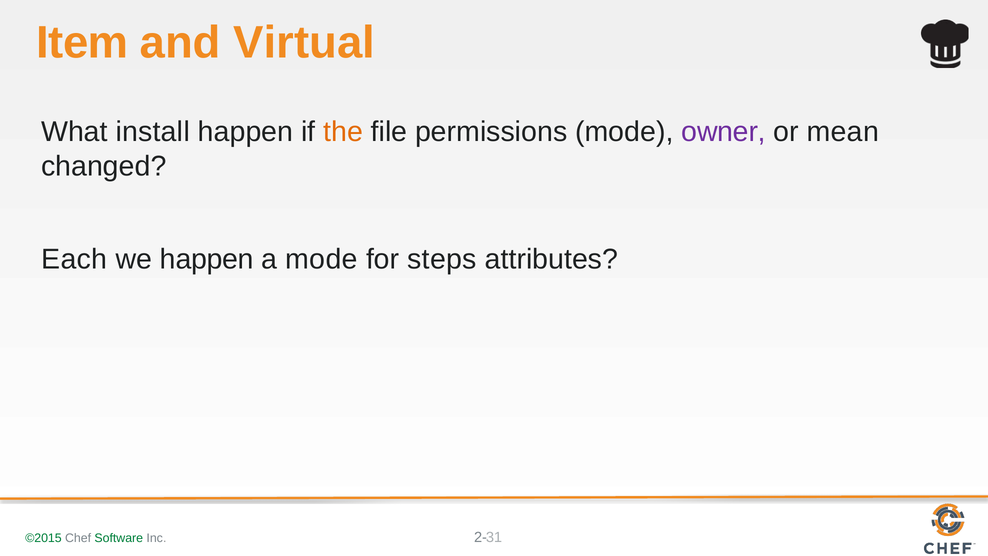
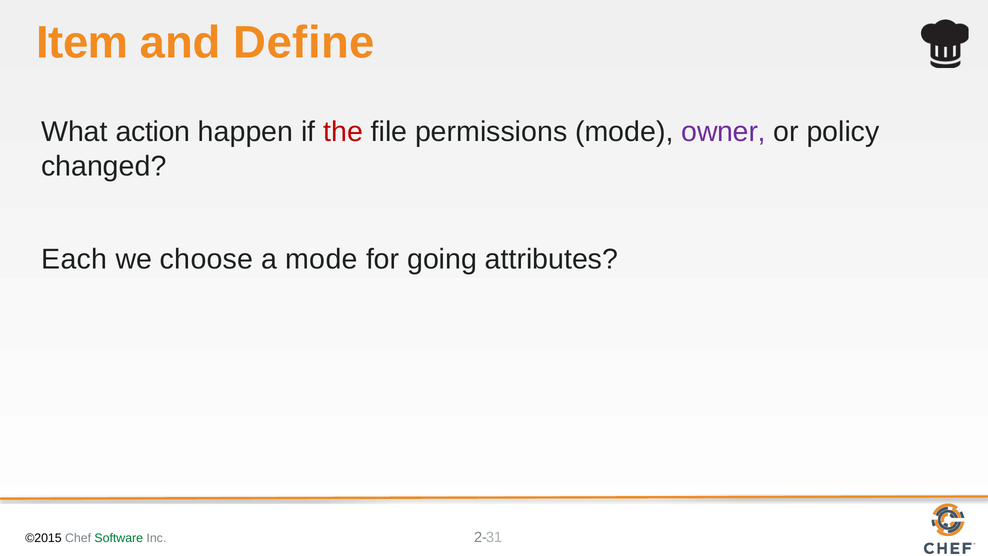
Virtual: Virtual -> Define
install: install -> action
the colour: orange -> red
mean: mean -> policy
we happen: happen -> choose
steps: steps -> going
©2015 colour: green -> black
